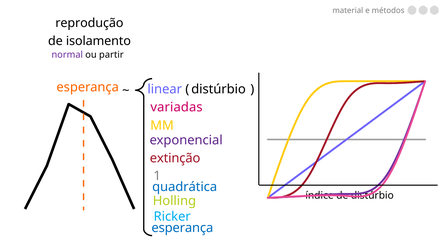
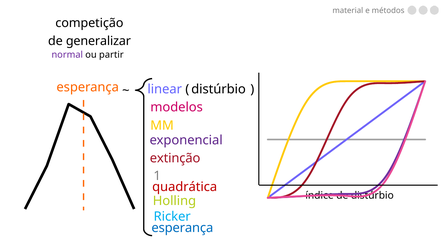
reprodução: reprodução -> competição
isolamento: isolamento -> generalizar
variadas: variadas -> modelos
quadrática colour: blue -> red
